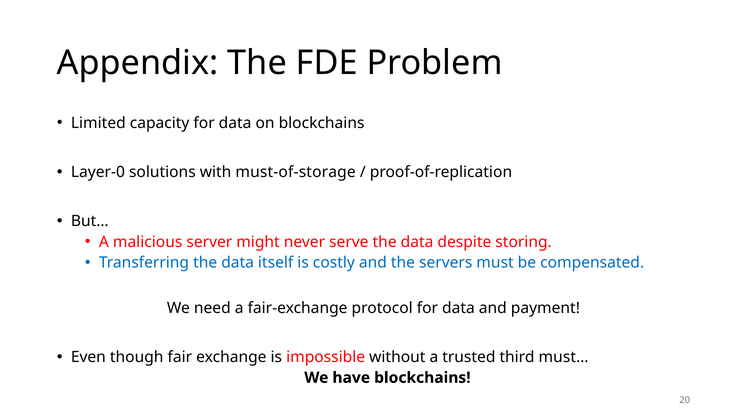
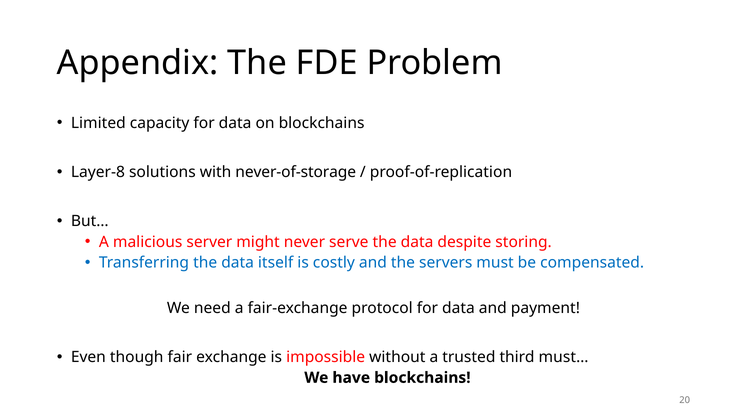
Layer-0: Layer-0 -> Layer-8
must-of-storage: must-of-storage -> never-of-storage
